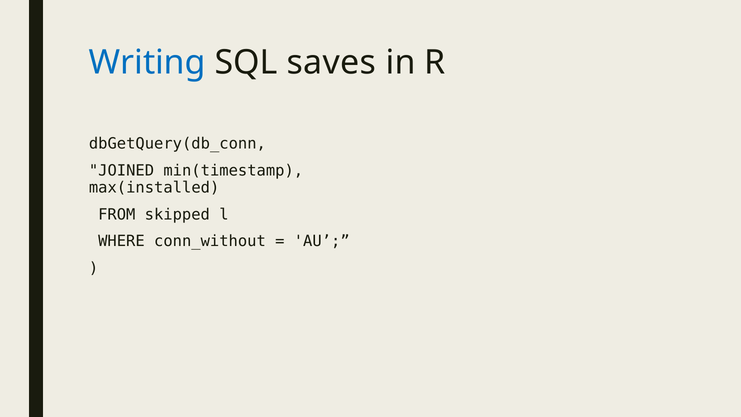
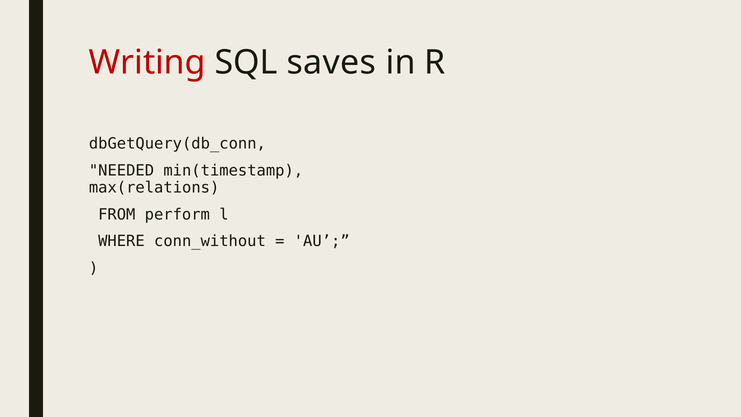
Writing colour: blue -> red
JOINED: JOINED -> NEEDED
max(installed: max(installed -> max(relations
skipped: skipped -> perform
